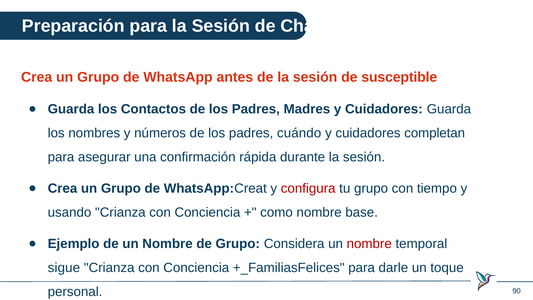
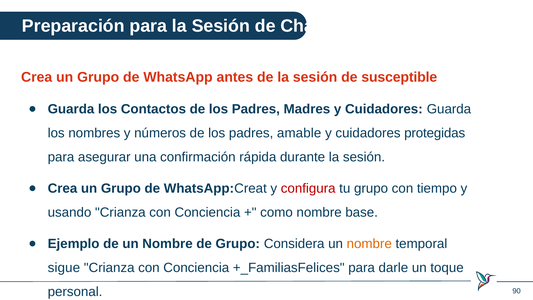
cuándo: cuándo -> amable
completan: completan -> protegidas
nombre at (369, 244) colour: red -> orange
